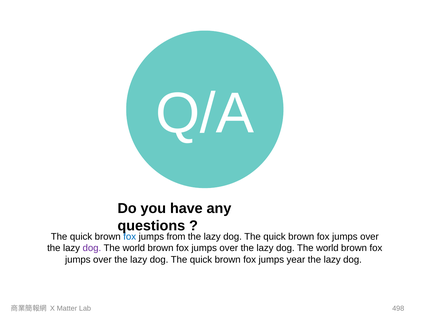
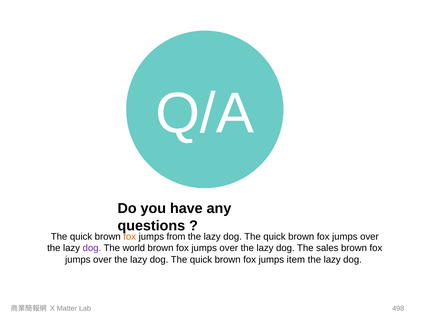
fox at (130, 236) colour: blue -> orange
world at (327, 248): world -> sales
year: year -> item
